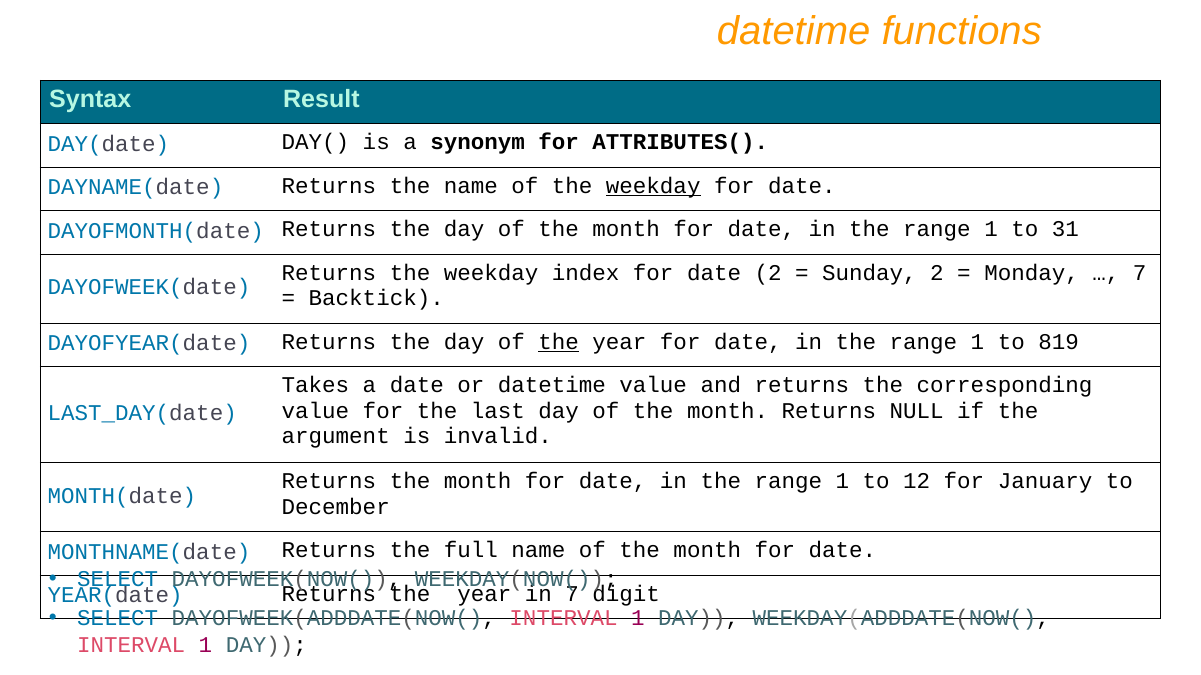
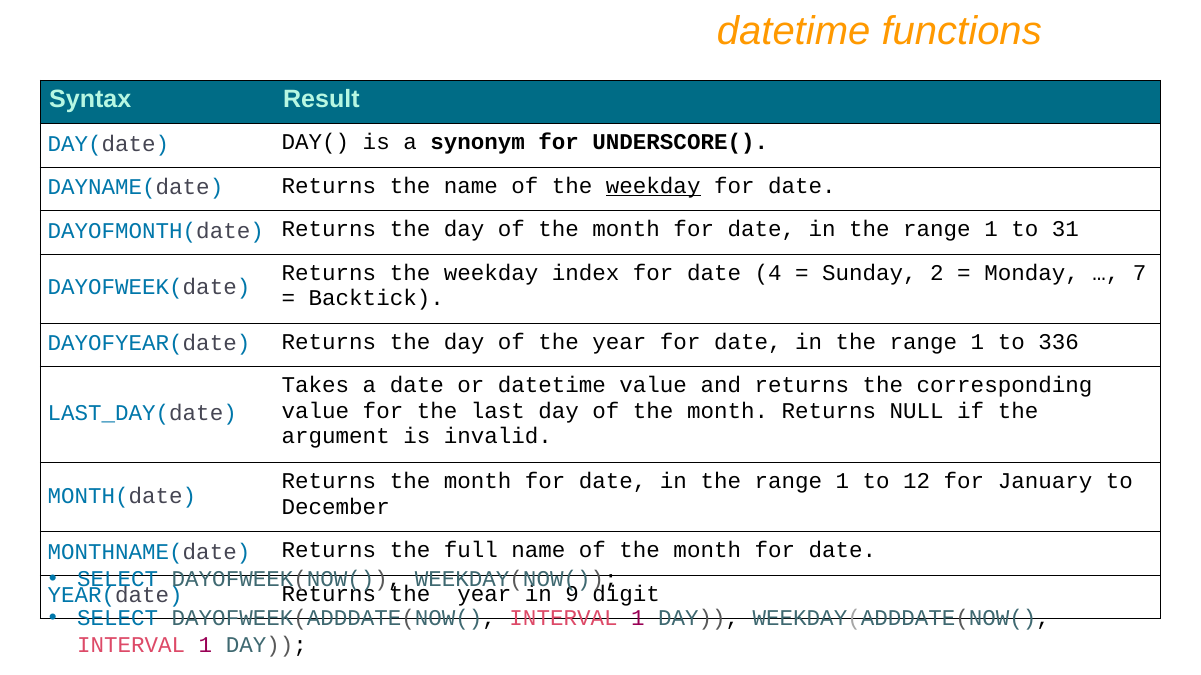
ATTRIBUTES(: ATTRIBUTES( -> UNDERSCORE(
date 2: 2 -> 4
the at (559, 342) underline: present -> none
819: 819 -> 336
in 7: 7 -> 9
